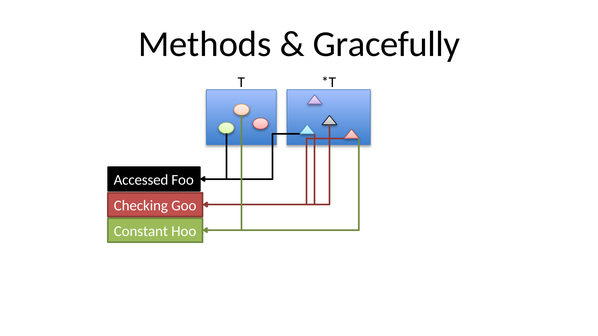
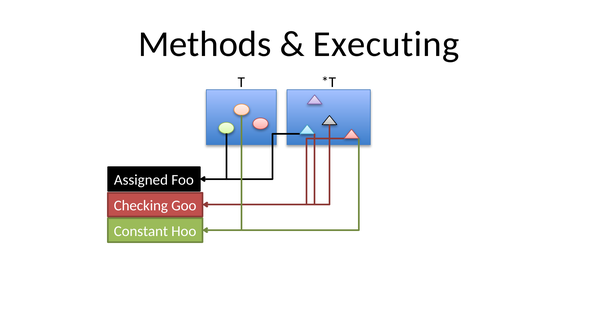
Gracefully: Gracefully -> Executing
Accessed: Accessed -> Assigned
